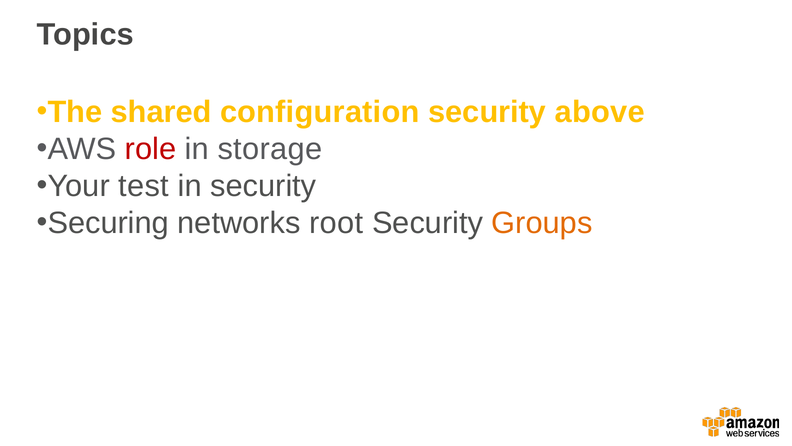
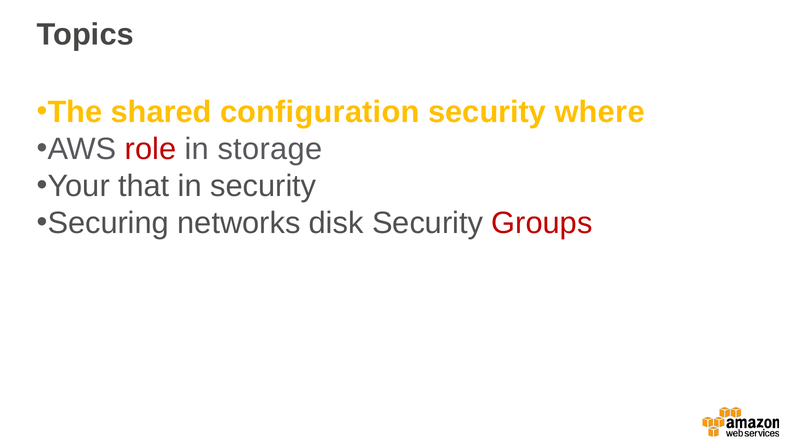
above: above -> where
test: test -> that
root: root -> disk
Groups colour: orange -> red
